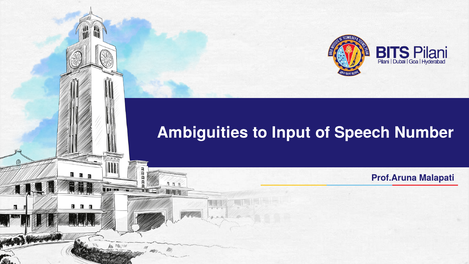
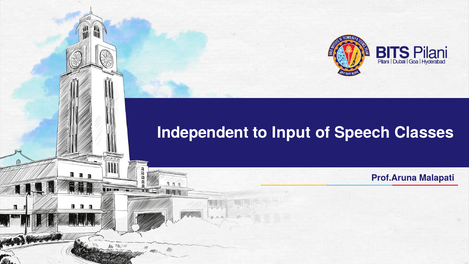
Ambiguities: Ambiguities -> Independent
Number: Number -> Classes
